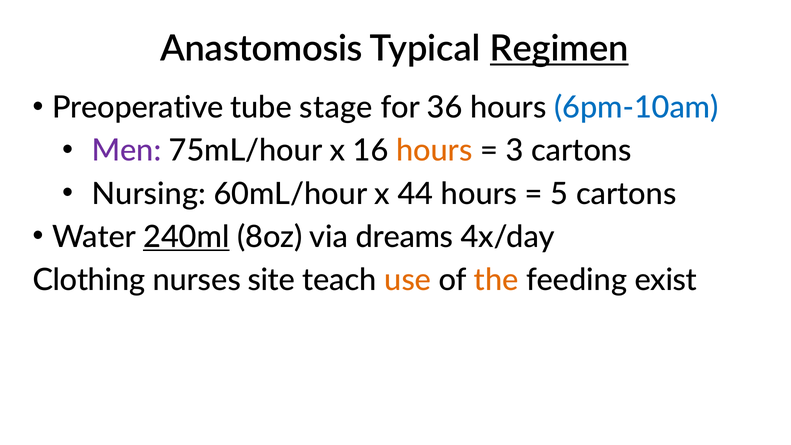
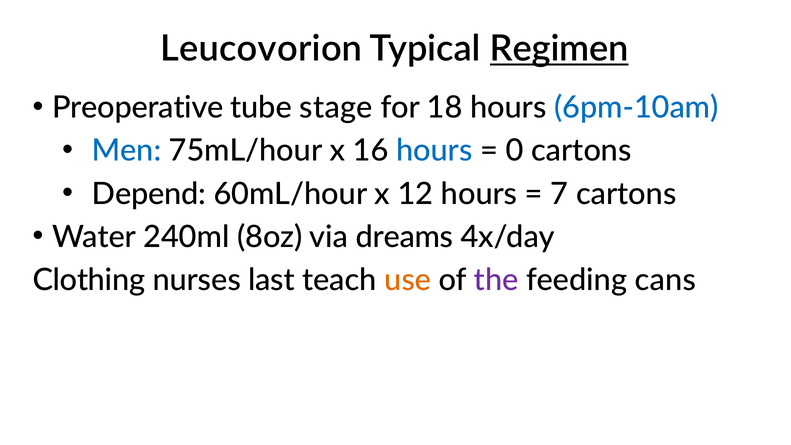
Anastomosis: Anastomosis -> Leucovorion
36: 36 -> 18
Men colour: purple -> blue
hours at (434, 151) colour: orange -> blue
3: 3 -> 0
Nursing: Nursing -> Depend
44: 44 -> 12
5: 5 -> 7
240ml underline: present -> none
site: site -> last
the colour: orange -> purple
exist: exist -> cans
